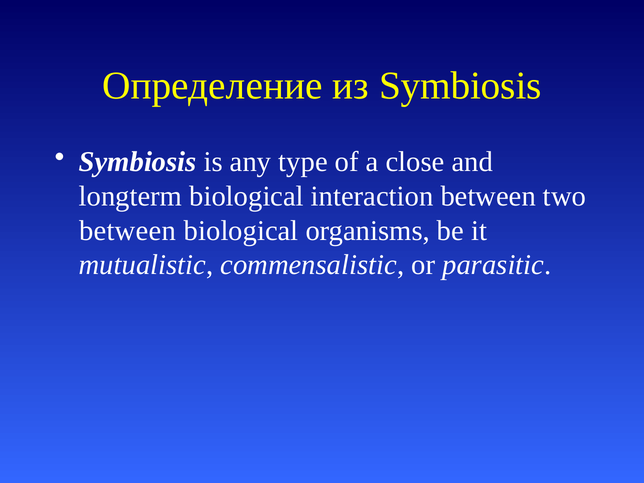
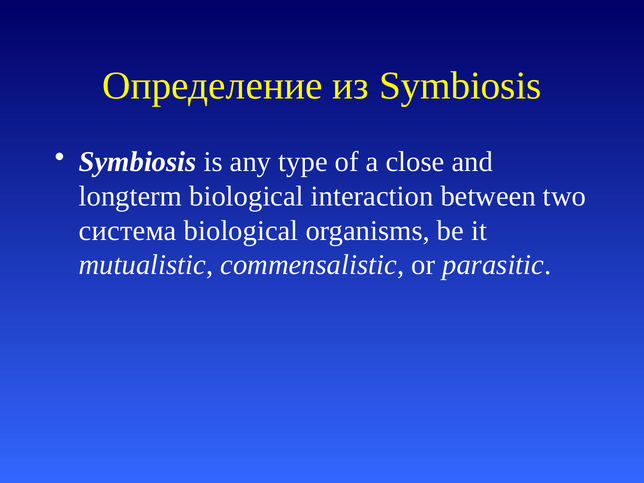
between at (128, 231): between -> система
